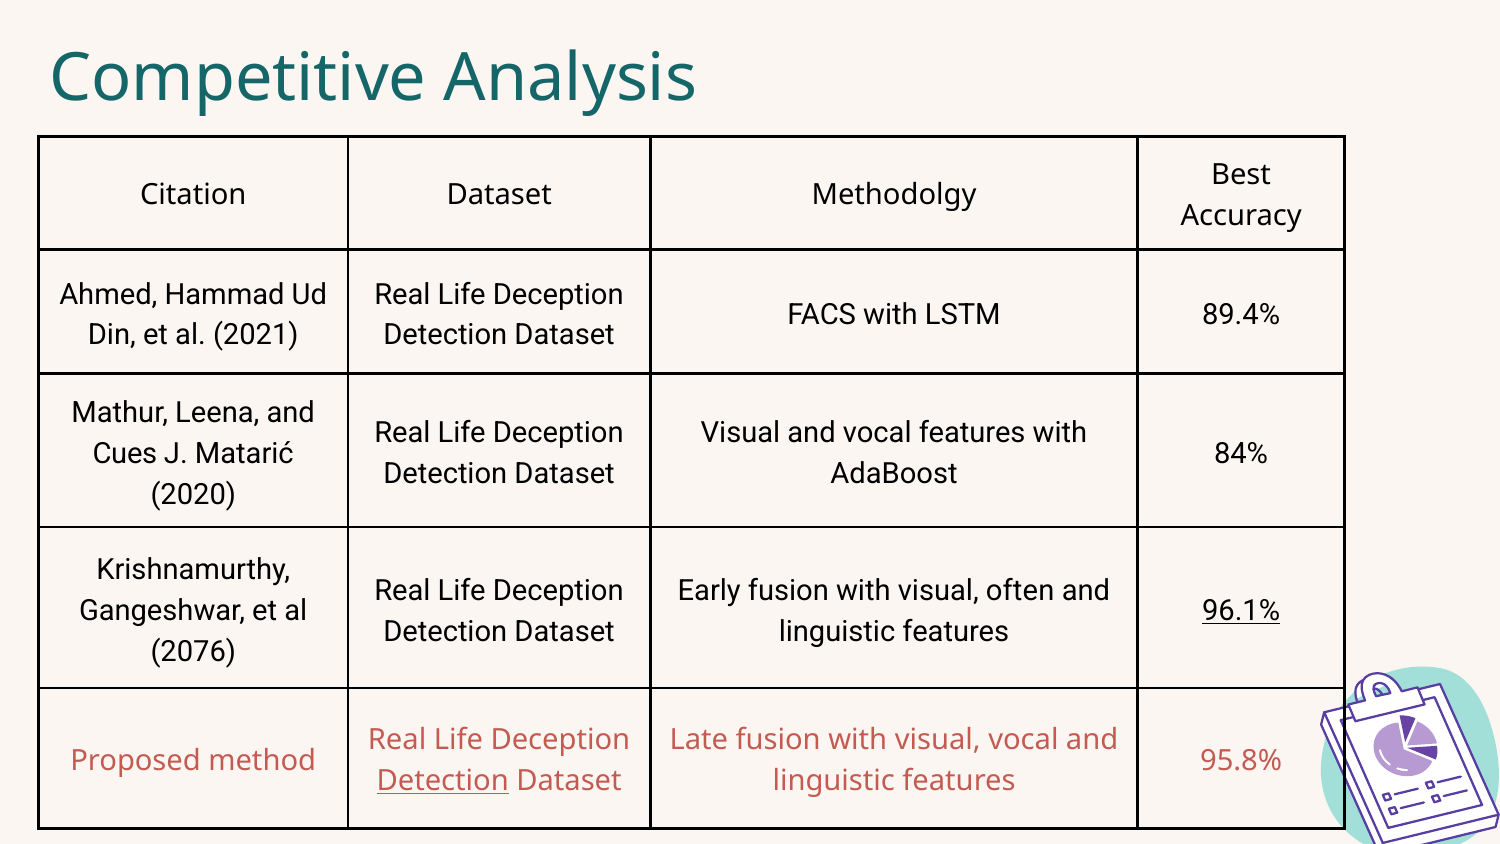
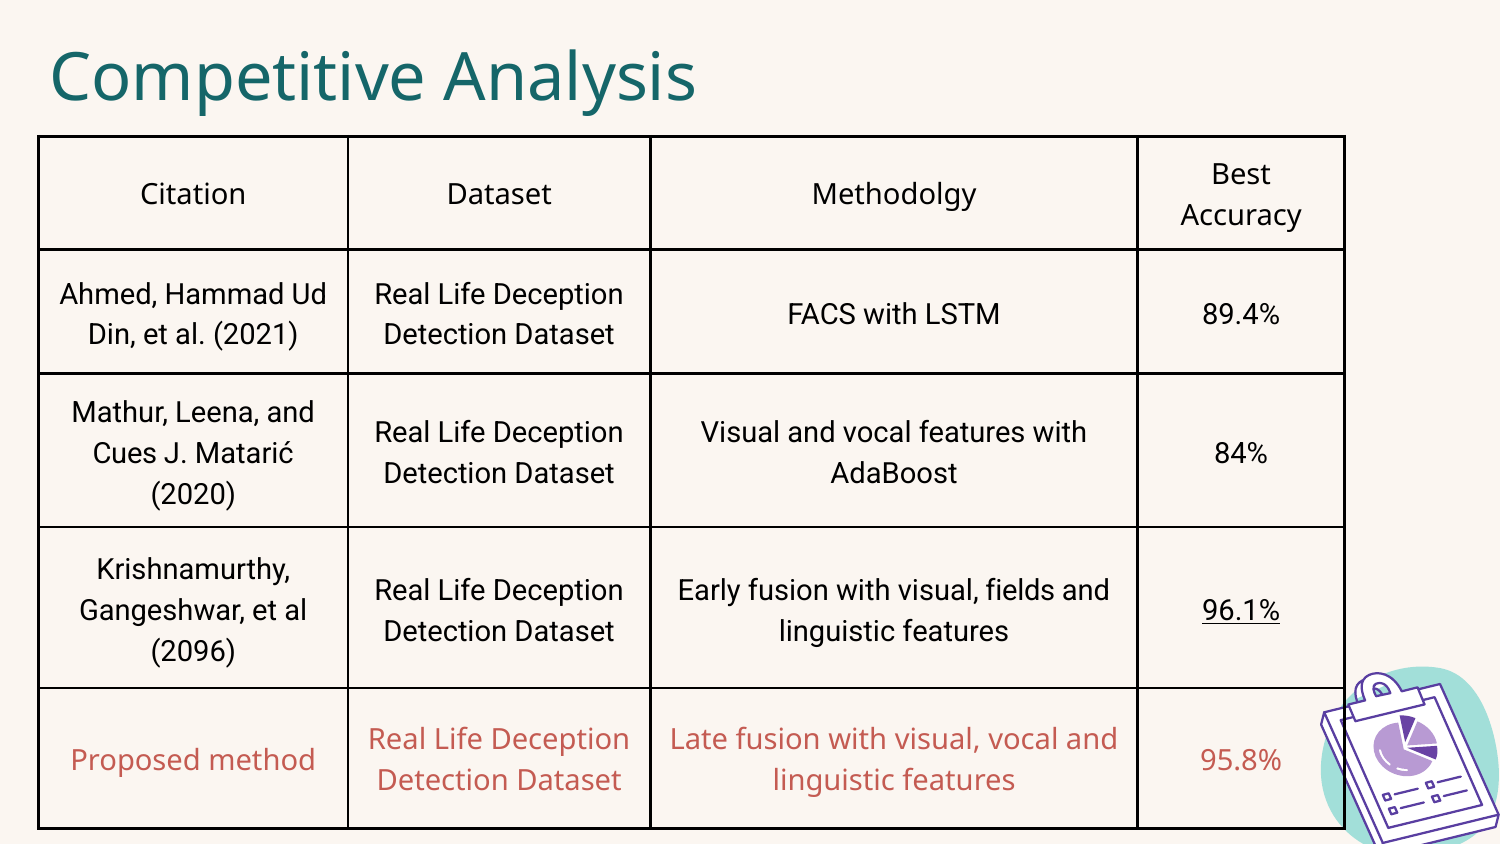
often: often -> fields
2076: 2076 -> 2096
Detection at (443, 781) underline: present -> none
